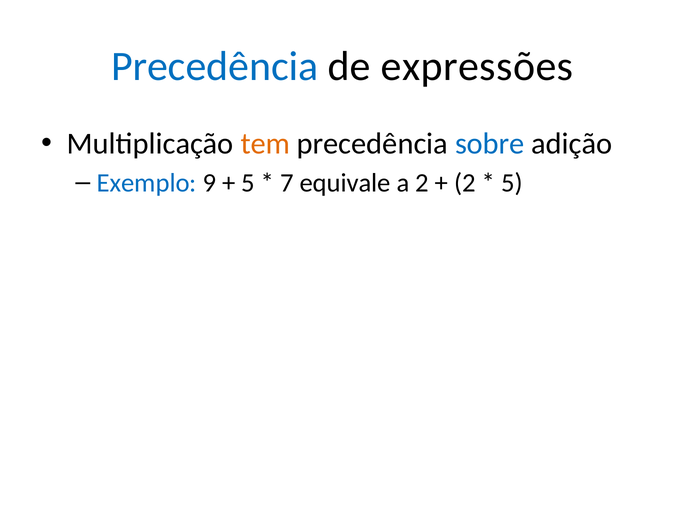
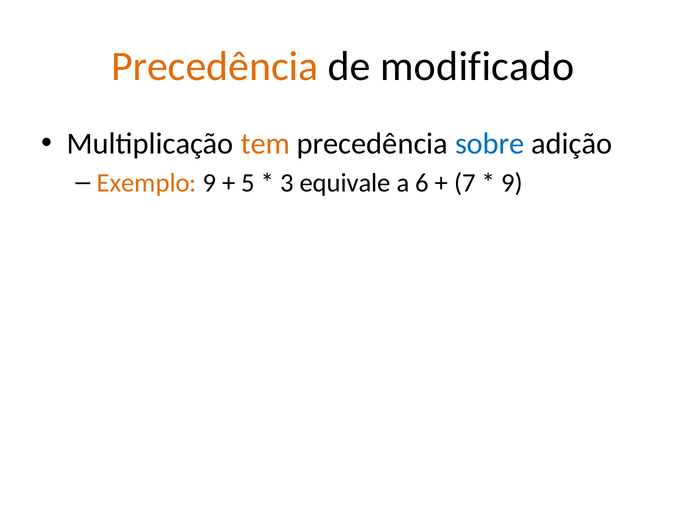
Precedência at (215, 66) colour: blue -> orange
expressões: expressões -> modificado
Exemplo colour: blue -> orange
7: 7 -> 3
a 2: 2 -> 6
2 at (465, 183): 2 -> 7
5 at (512, 183): 5 -> 9
